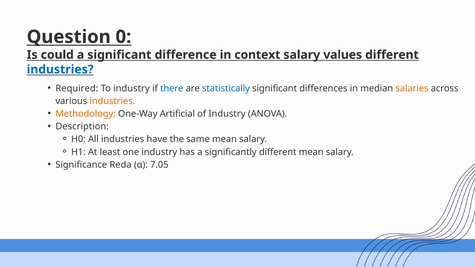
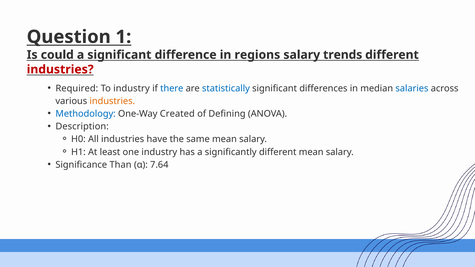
0: 0 -> 1
context: context -> regions
values: values -> trends
industries at (60, 69) colour: blue -> red
salaries colour: orange -> blue
Methodology colour: orange -> blue
Artificial: Artificial -> Created
of Industry: Industry -> Defining
Reda: Reda -> Than
7.05: 7.05 -> 7.64
